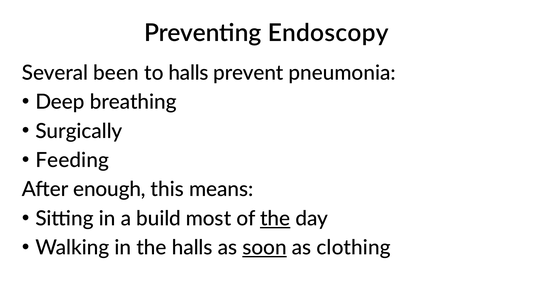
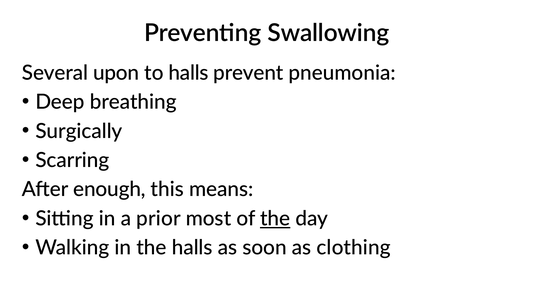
Endoscopy: Endoscopy -> Swallowing
been: been -> upon
Feeding: Feeding -> Scarring
build: build -> prior
soon underline: present -> none
